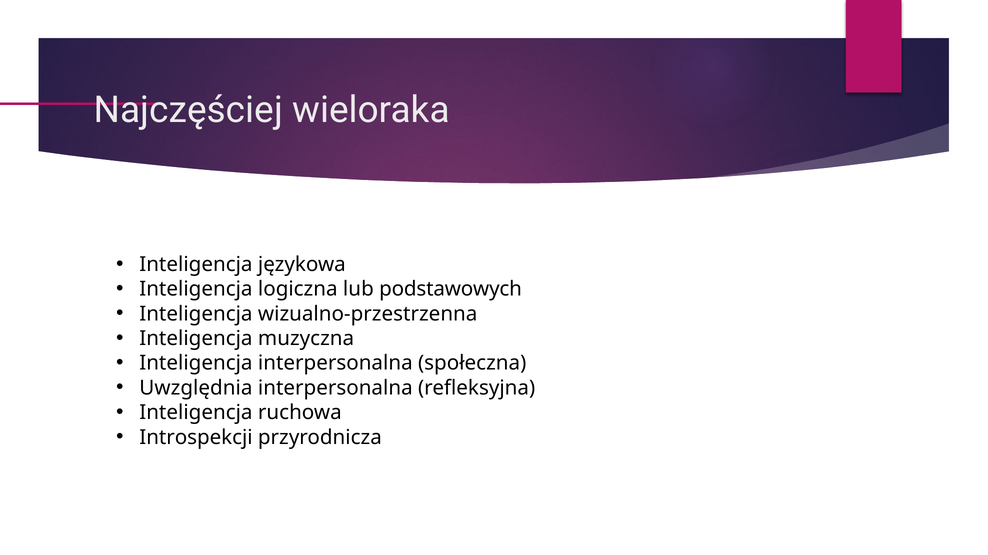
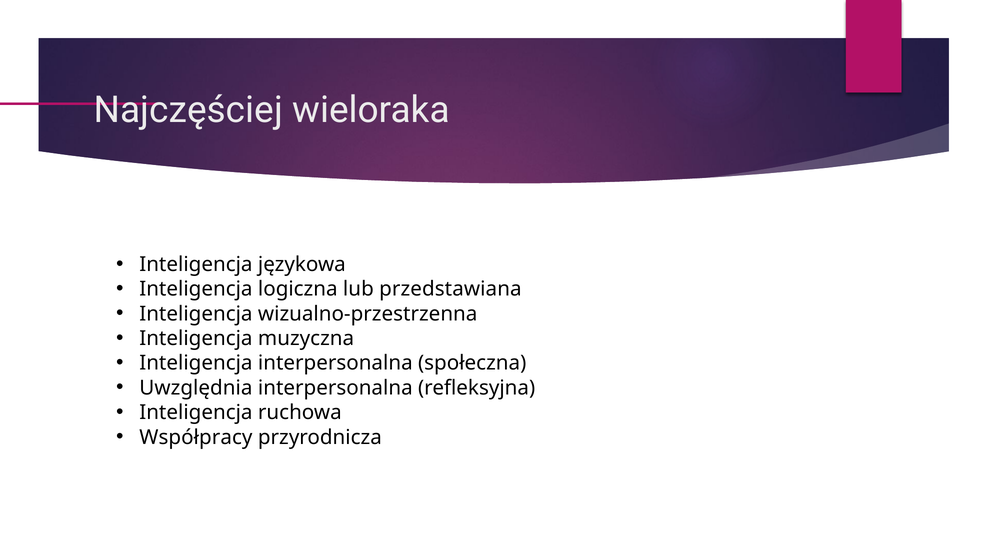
podstawowych: podstawowych -> przedstawiana
Introspekcji: Introspekcji -> Współpracy
